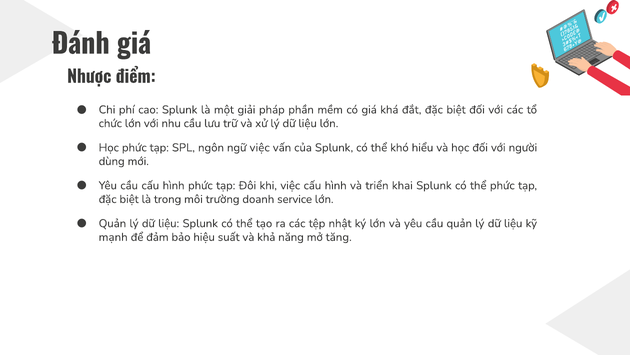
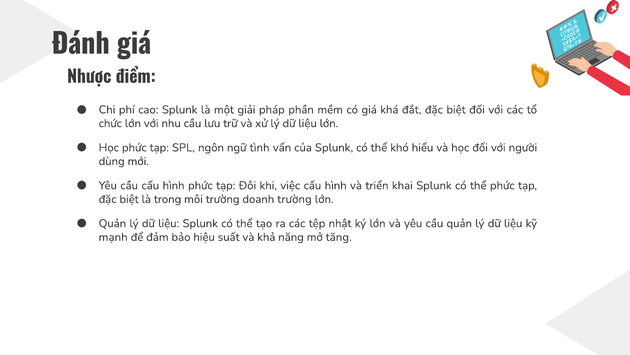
ngữ việc: việc -> tình
doanh service: service -> trường
